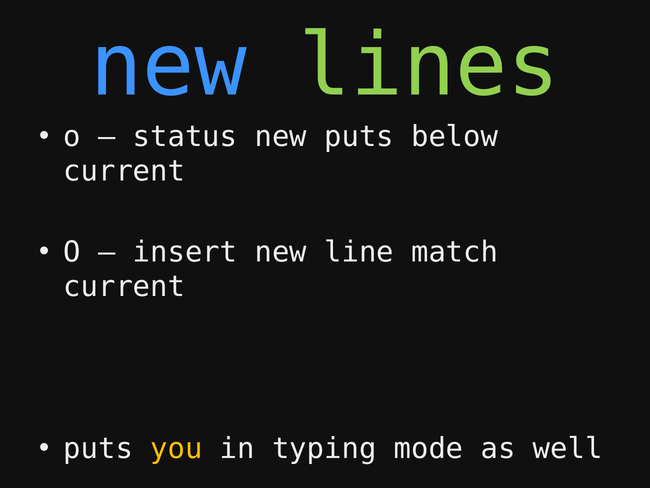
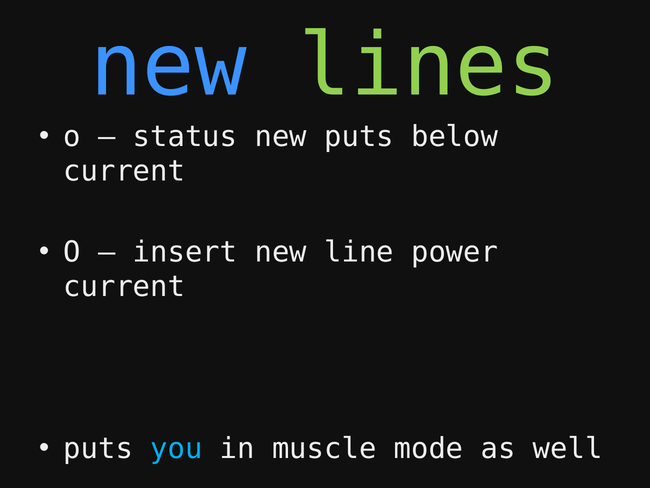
match: match -> power
you colour: yellow -> light blue
typing: typing -> muscle
